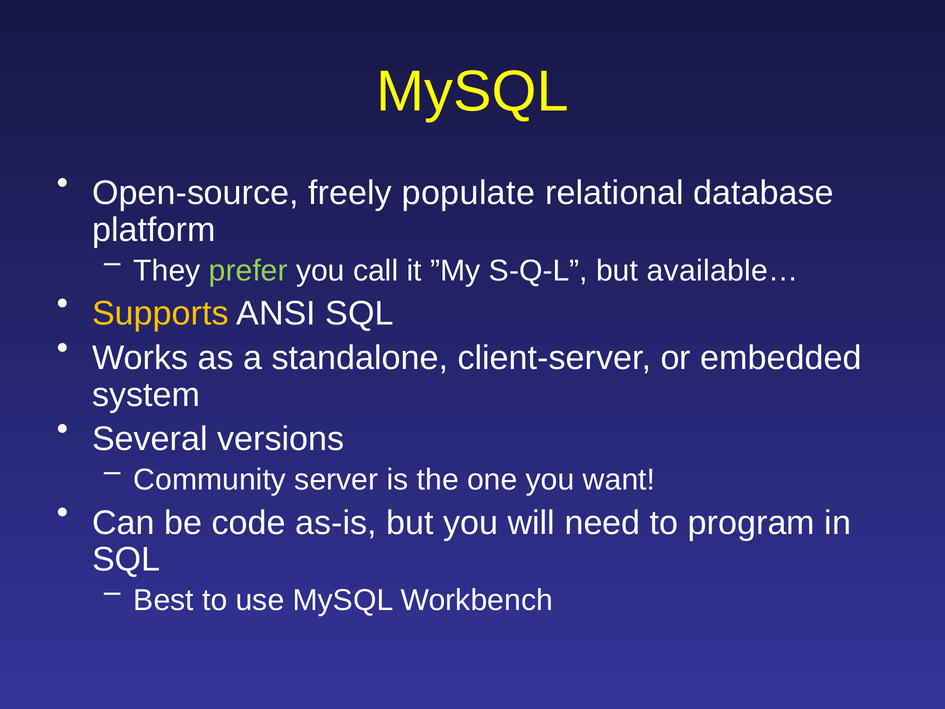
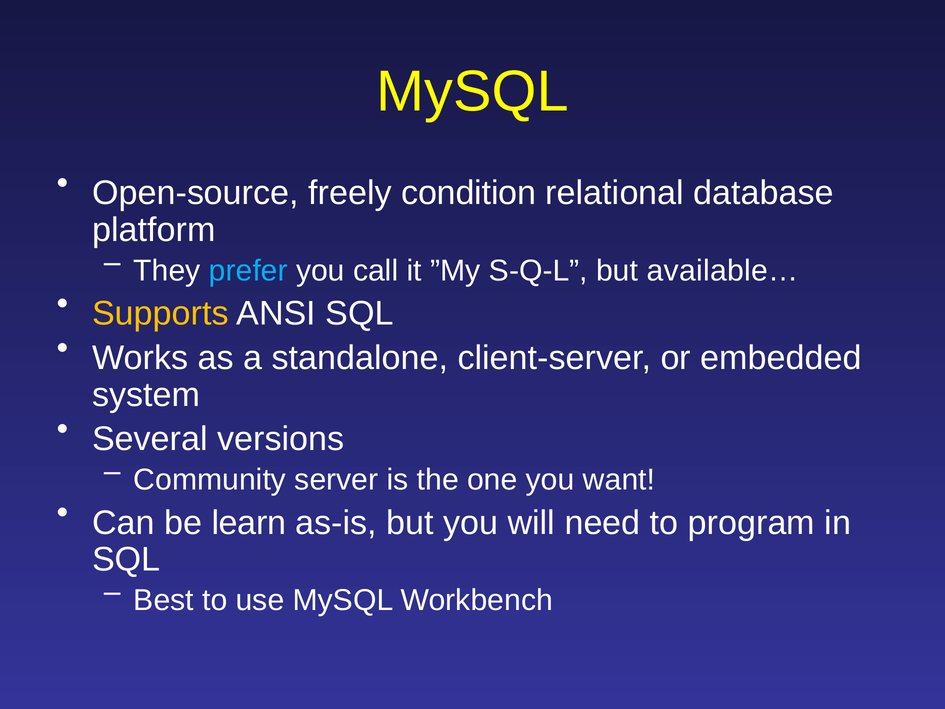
populate: populate -> condition
prefer colour: light green -> light blue
code: code -> learn
